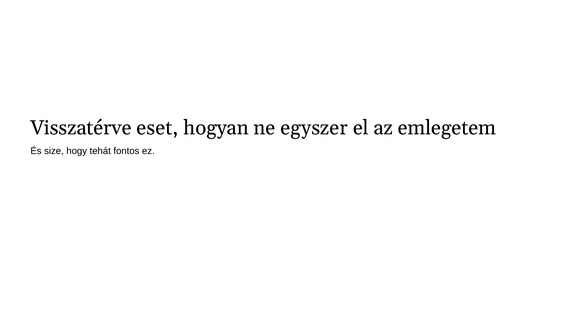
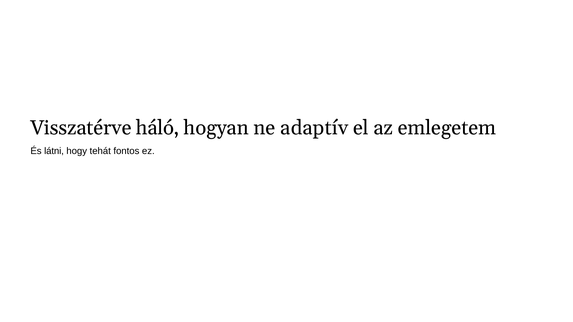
eset: eset -> háló
egyszer: egyszer -> adaptív
size: size -> látni
